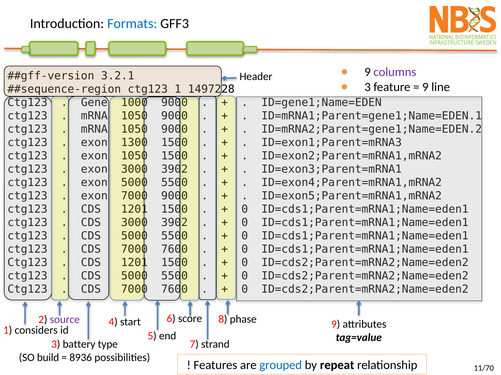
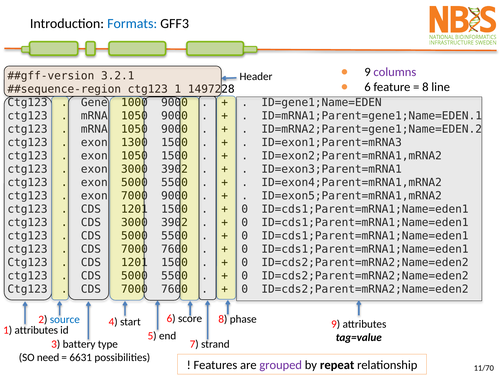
3 at (368, 87): 3 -> 6
9 at (425, 87): 9 -> 8
source colour: purple -> blue
1 considers: considers -> attributes
build: build -> need
8936: 8936 -> 6631
grouped colour: blue -> purple
